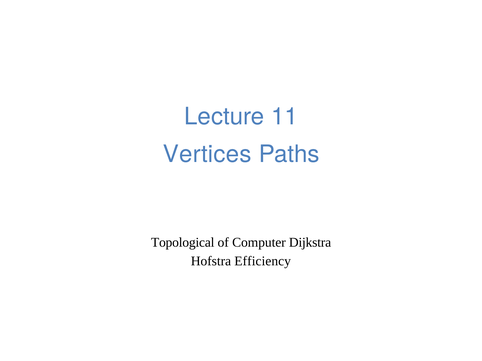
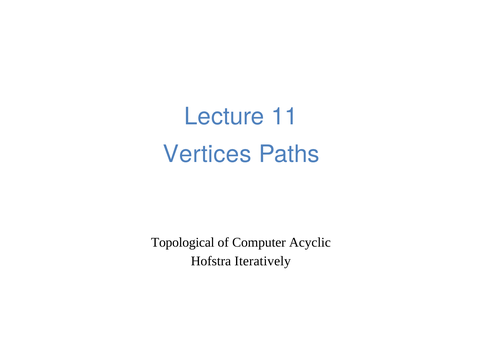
Dijkstra: Dijkstra -> Acyclic
Efficiency: Efficiency -> Iteratively
